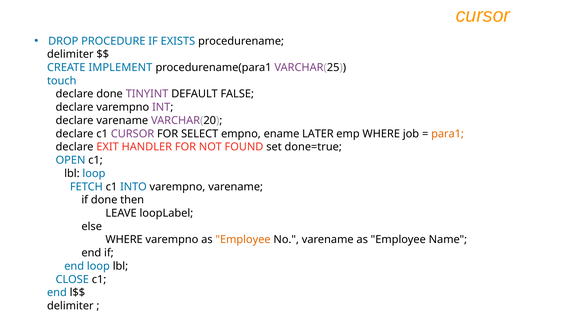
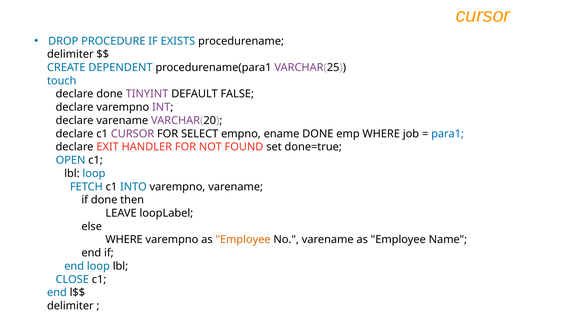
IMPLEMENT: IMPLEMENT -> DEPENDENT
ename LATER: LATER -> DONE
para1 colour: orange -> blue
